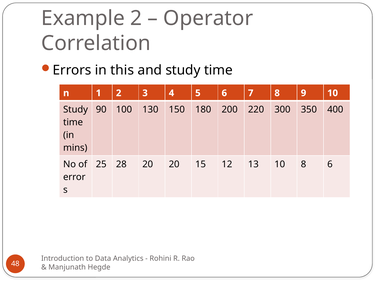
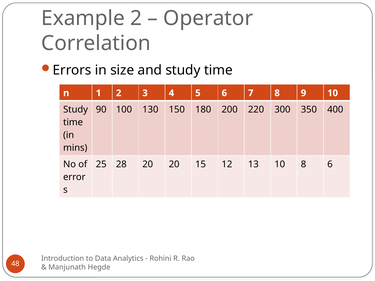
this: this -> size
